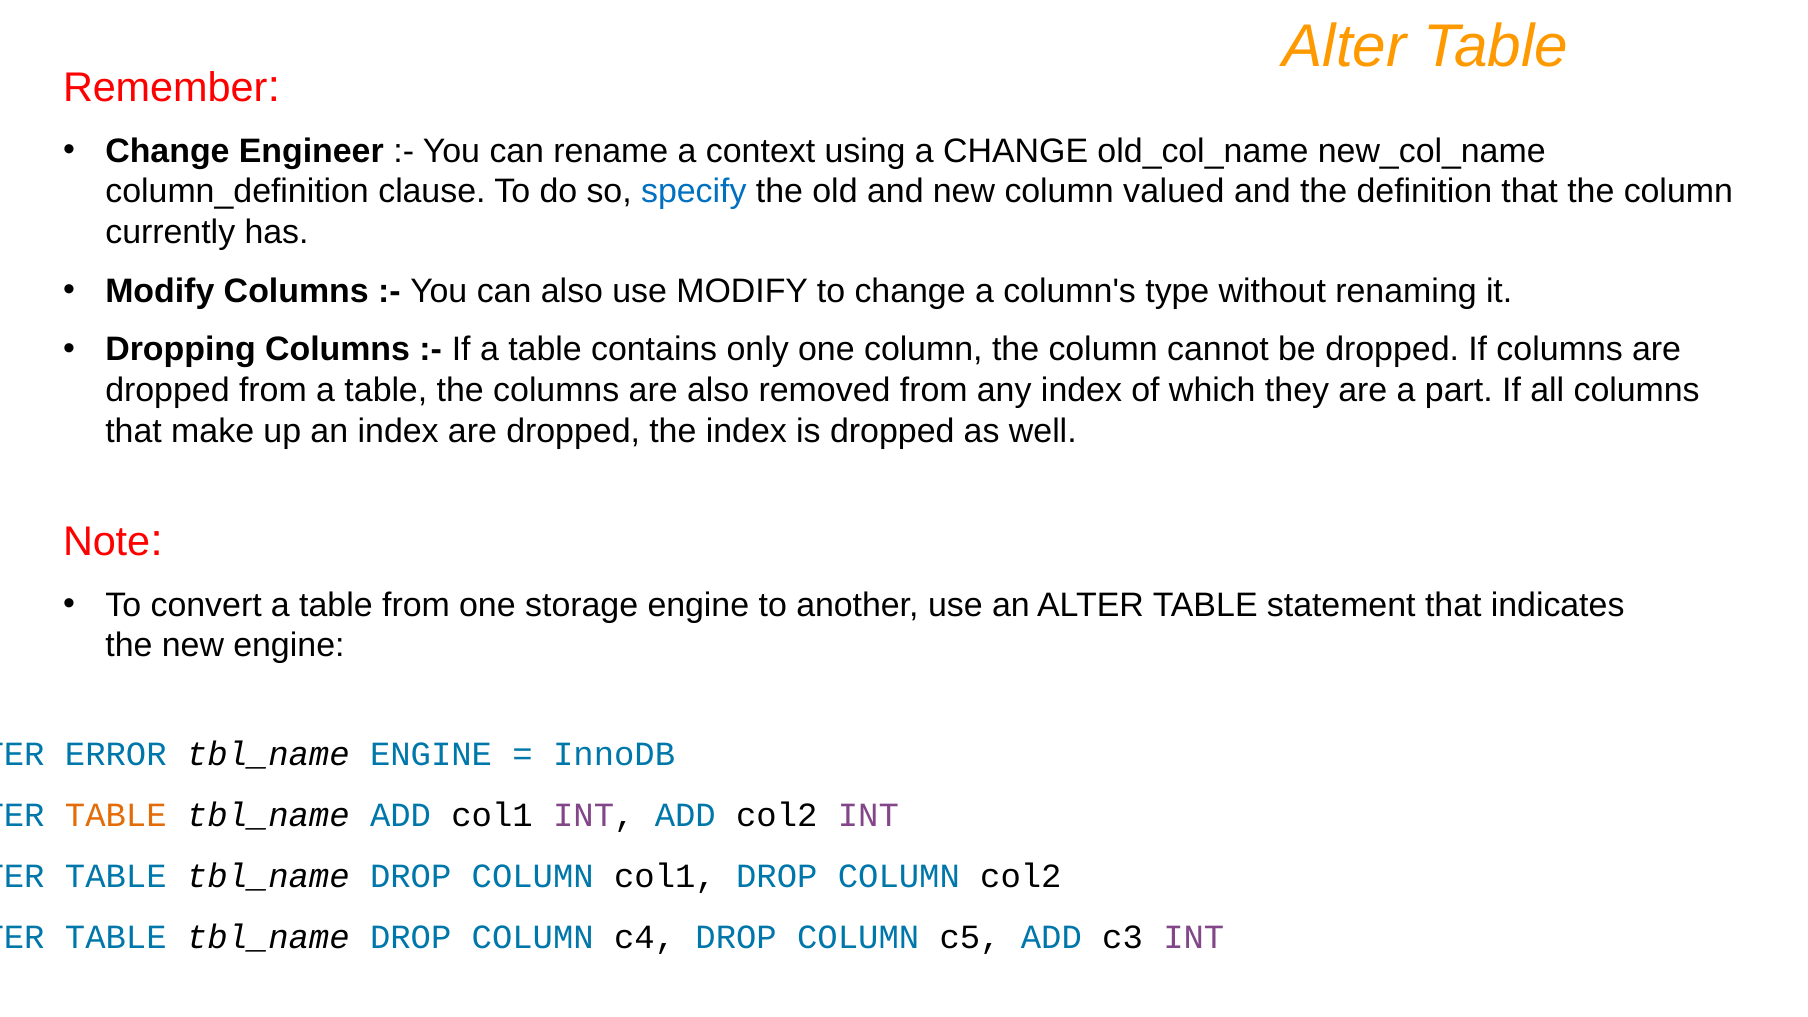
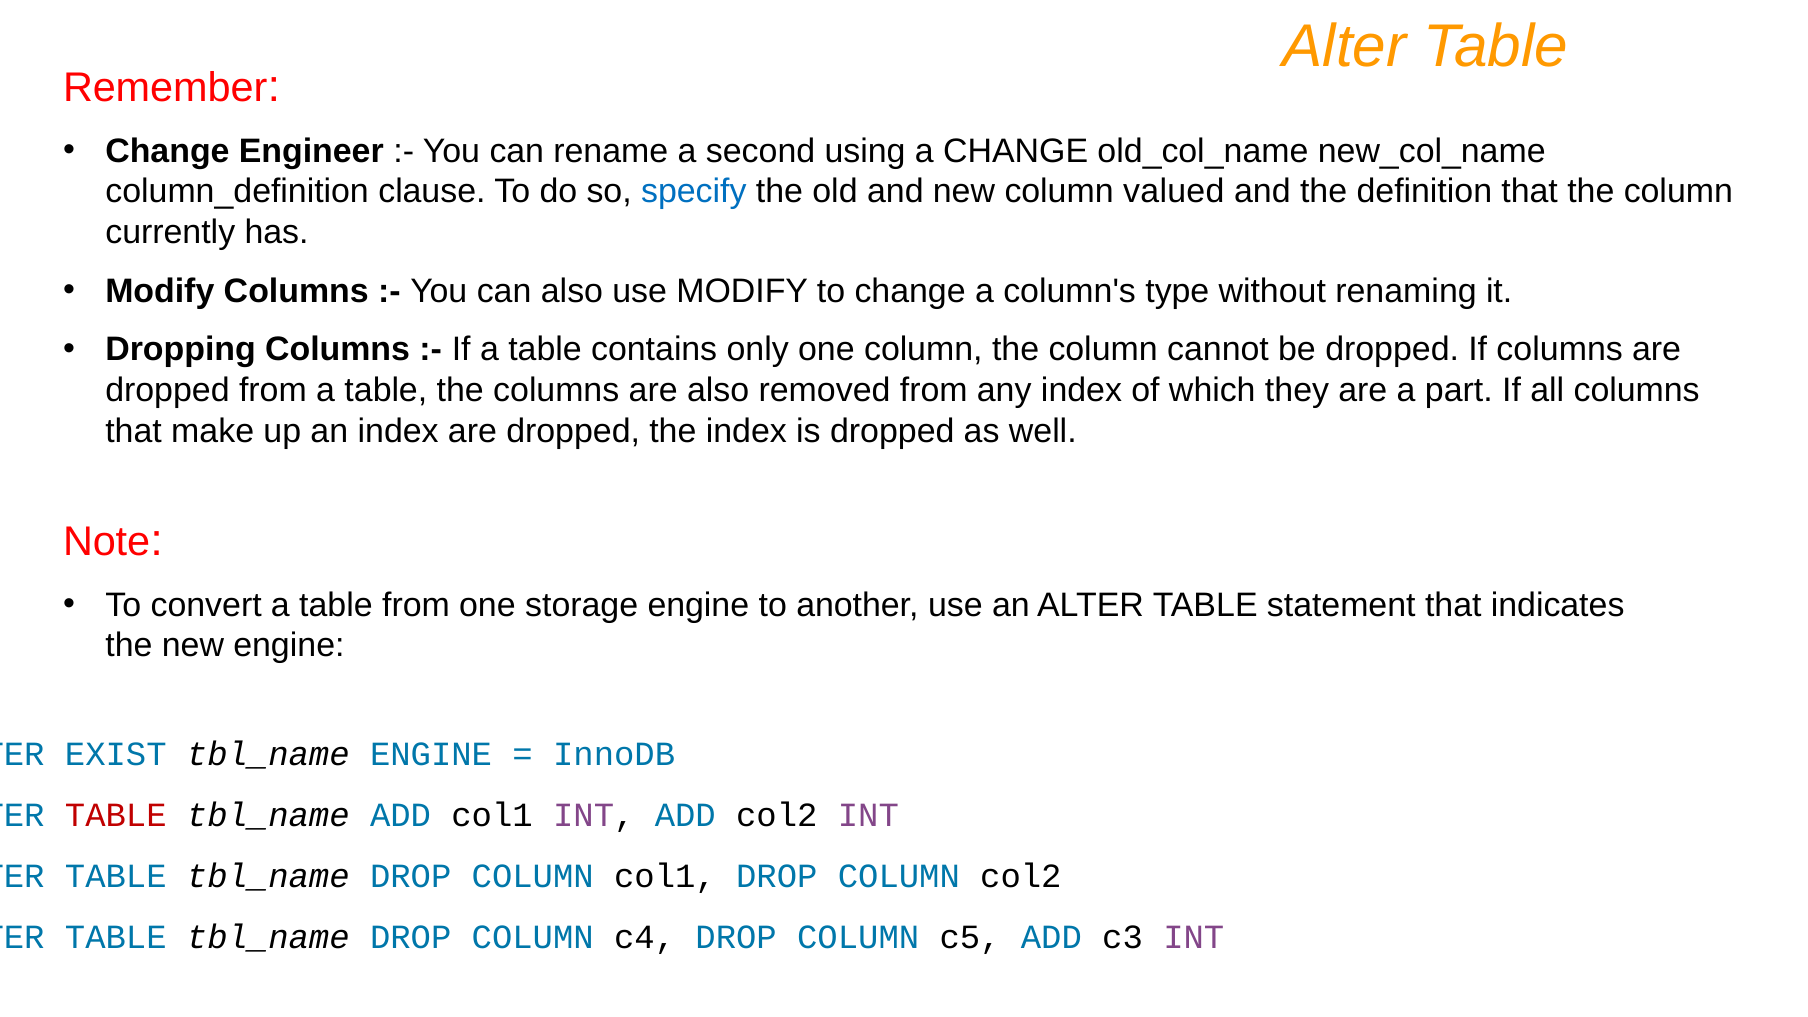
context: context -> second
ERROR: ERROR -> EXIST
TABLE at (116, 815) colour: orange -> red
